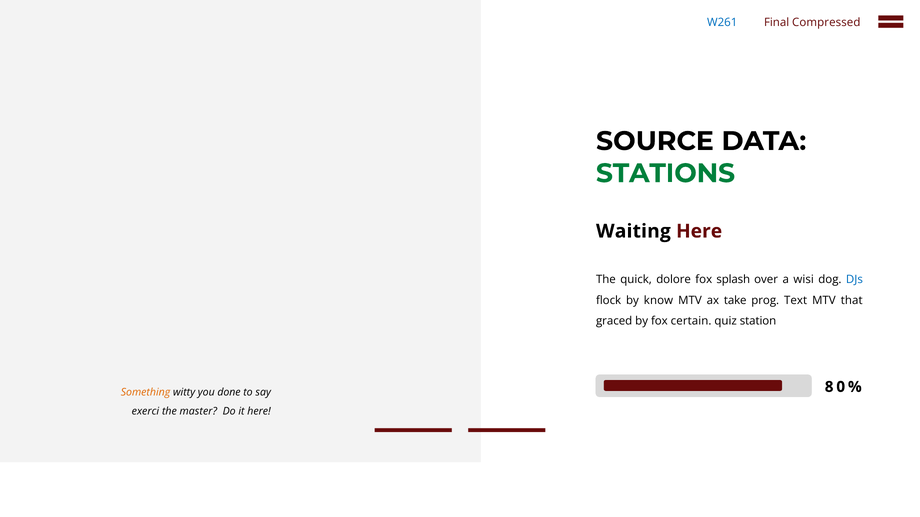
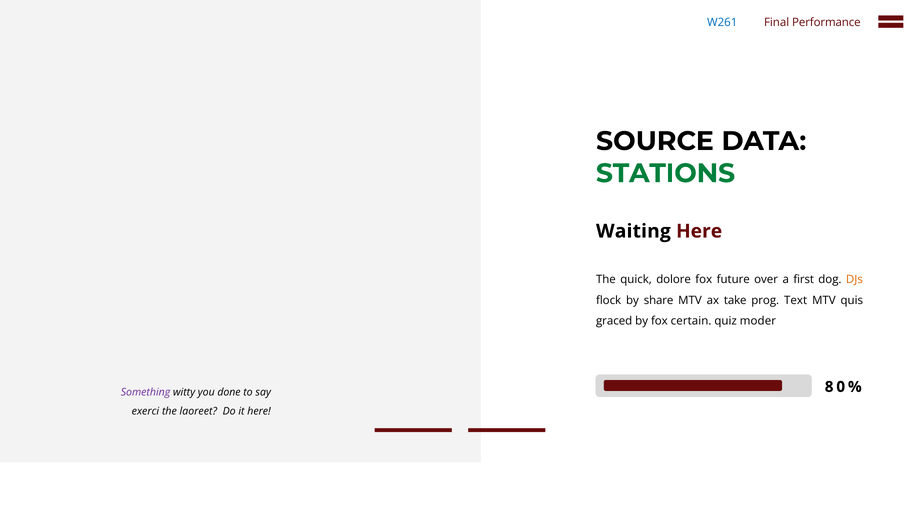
Compressed: Compressed -> Performance
splash: splash -> future
wisi: wisi -> first
DJs colour: blue -> orange
know: know -> share
that: that -> quis
station: station -> moder
Something colour: orange -> purple
master: master -> laoreet
